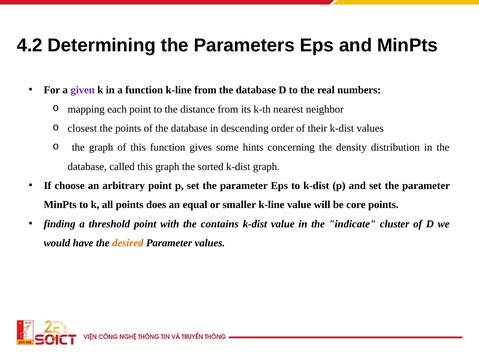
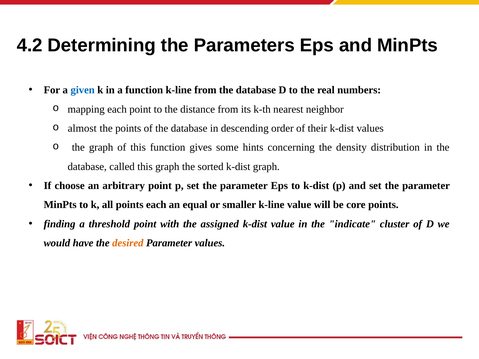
given colour: purple -> blue
closest: closest -> almost
points does: does -> each
contains: contains -> assigned
